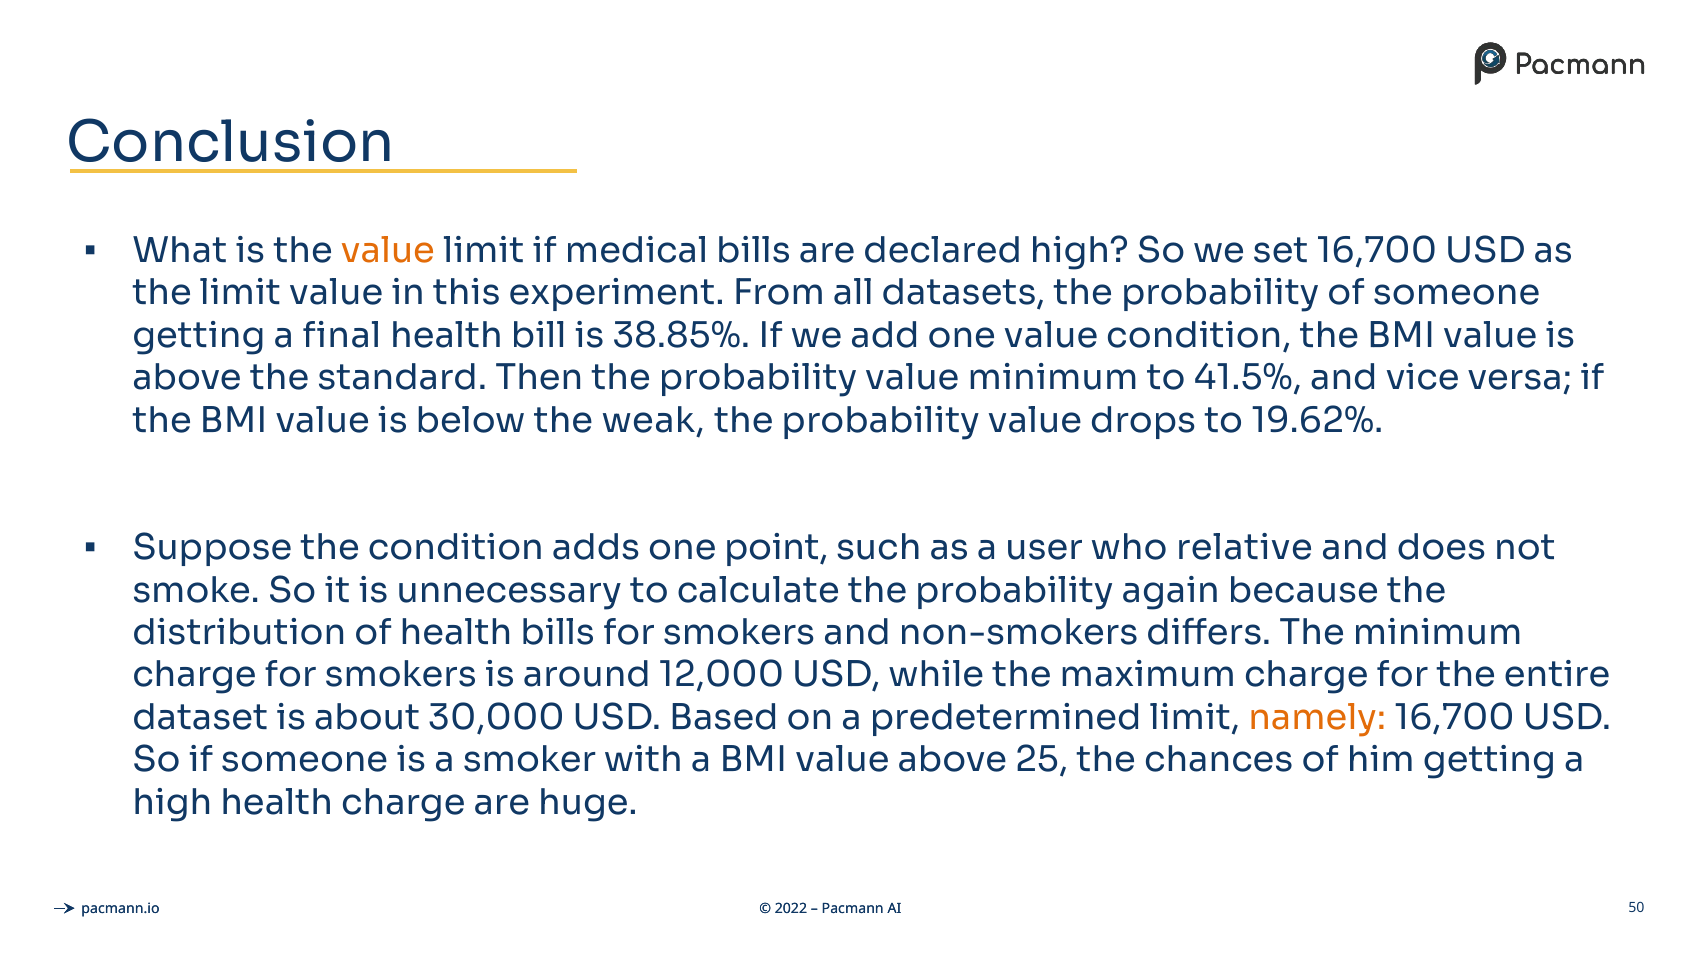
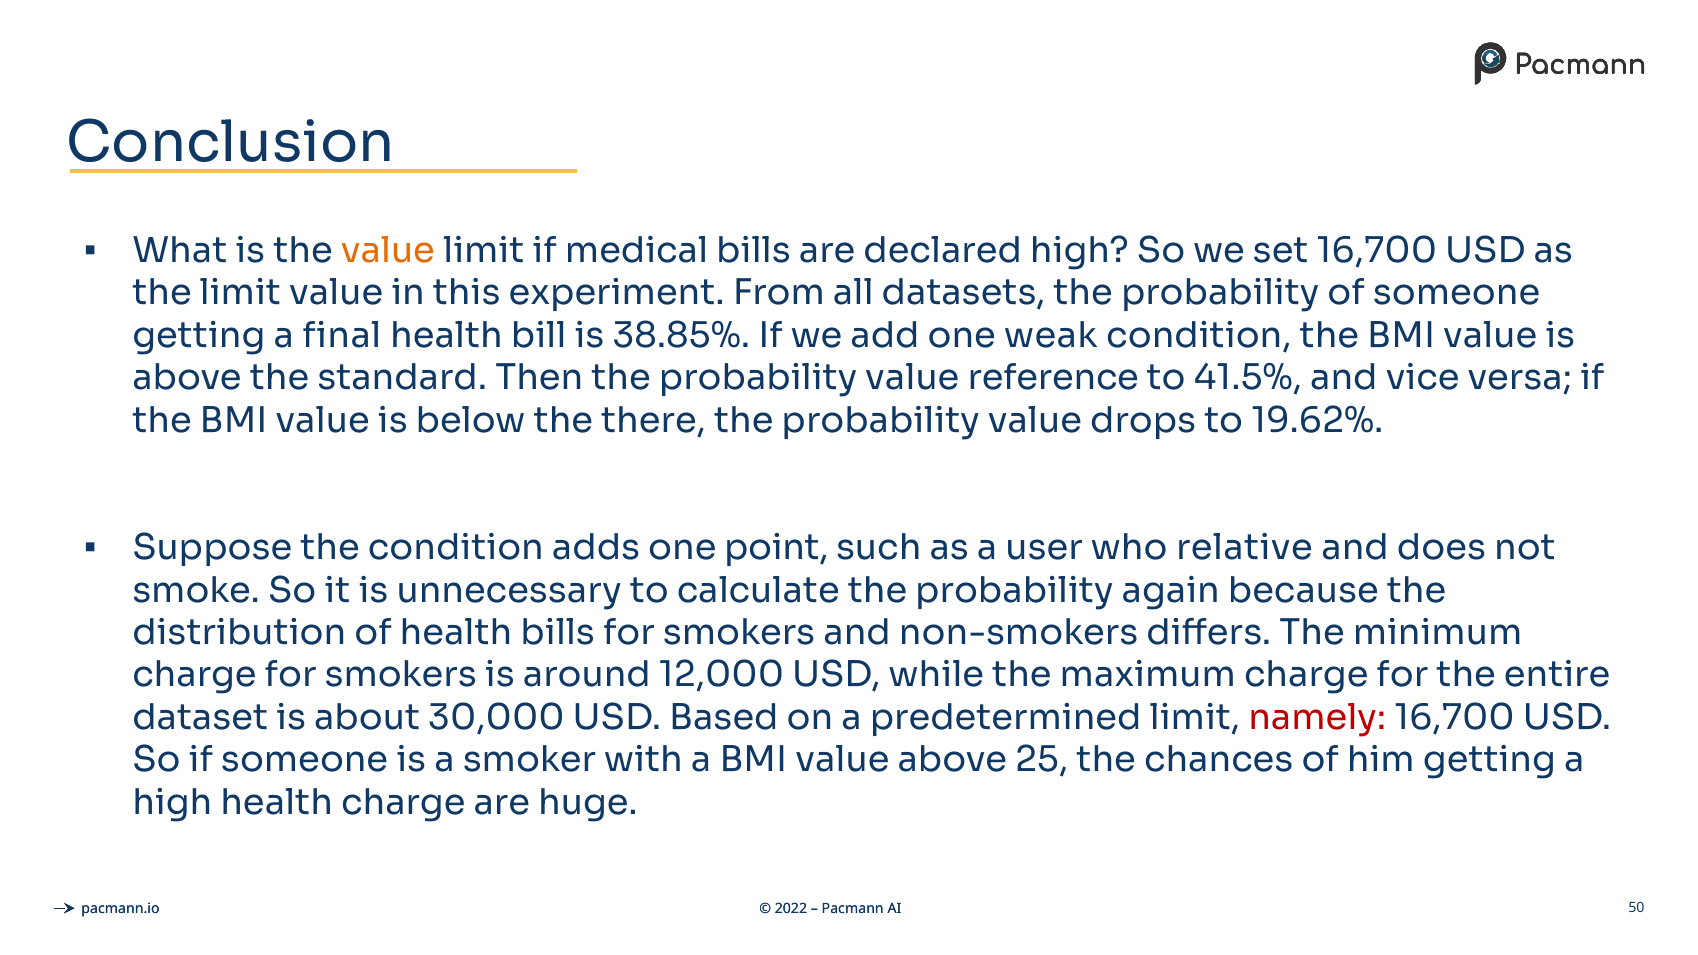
one value: value -> weak
value minimum: minimum -> reference
weak: weak -> there
namely colour: orange -> red
